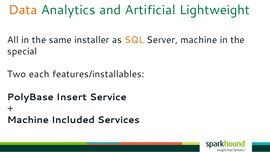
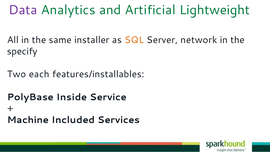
Data colour: orange -> purple
Server machine: machine -> network
special: special -> specify
Insert: Insert -> Inside
